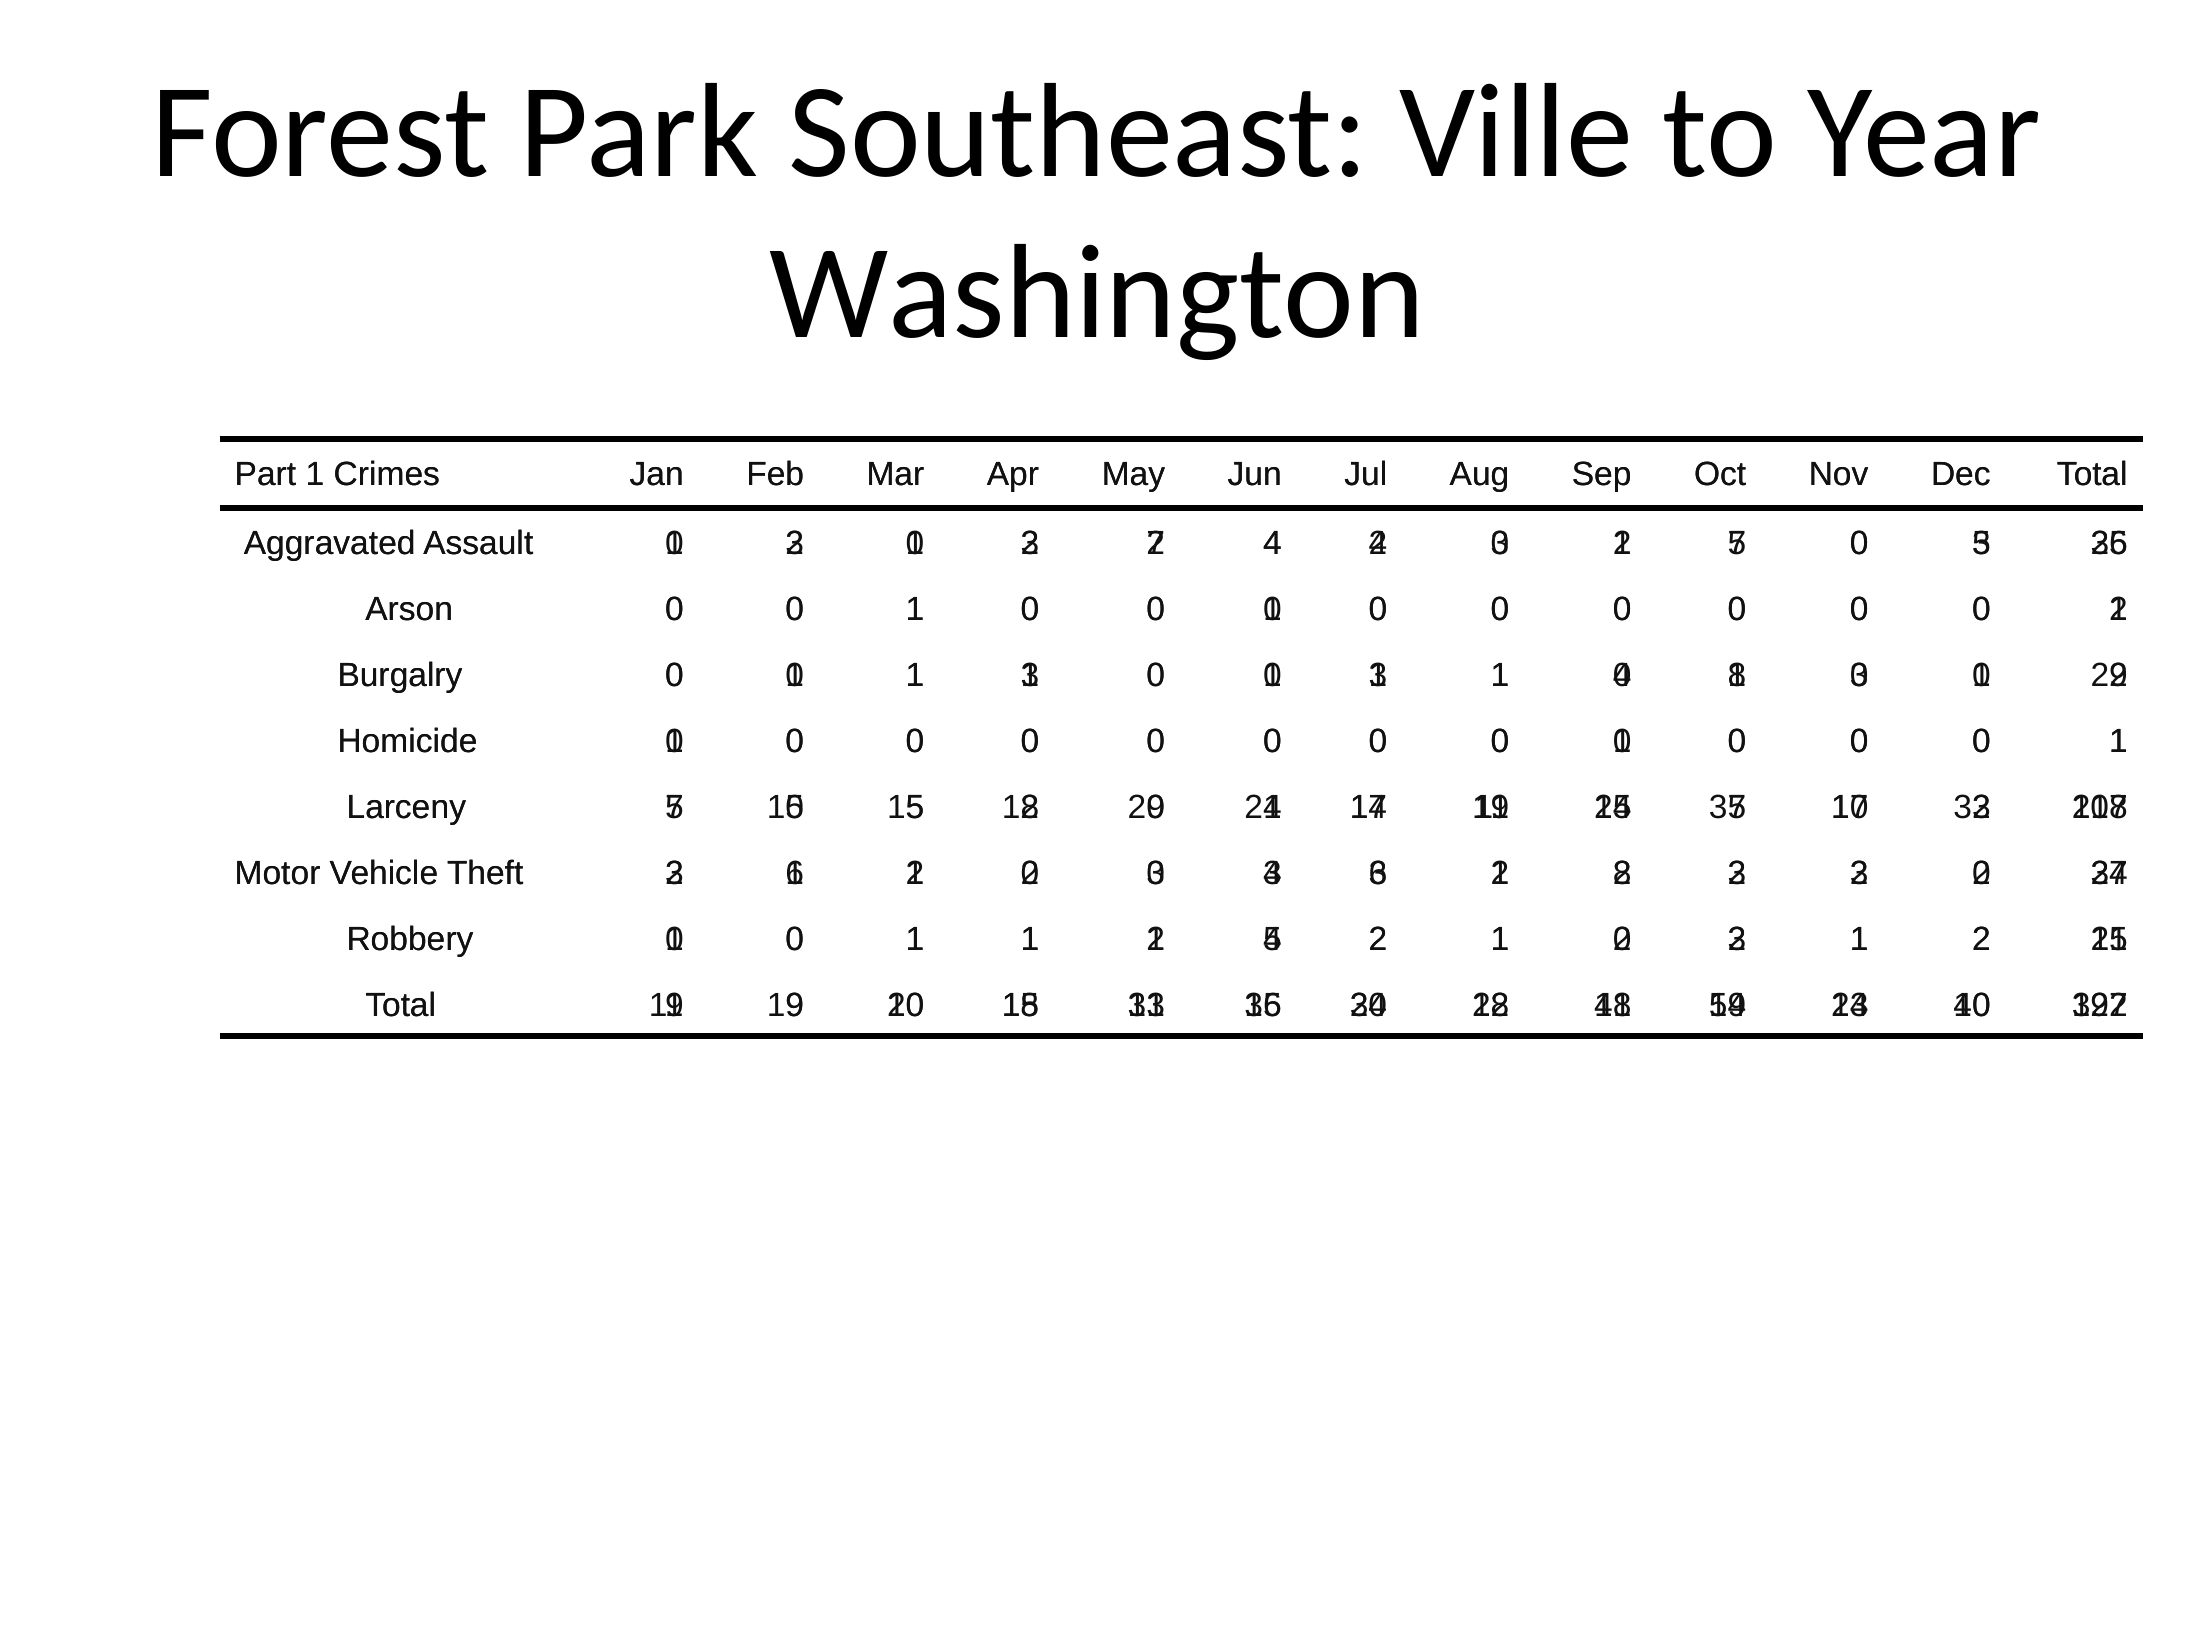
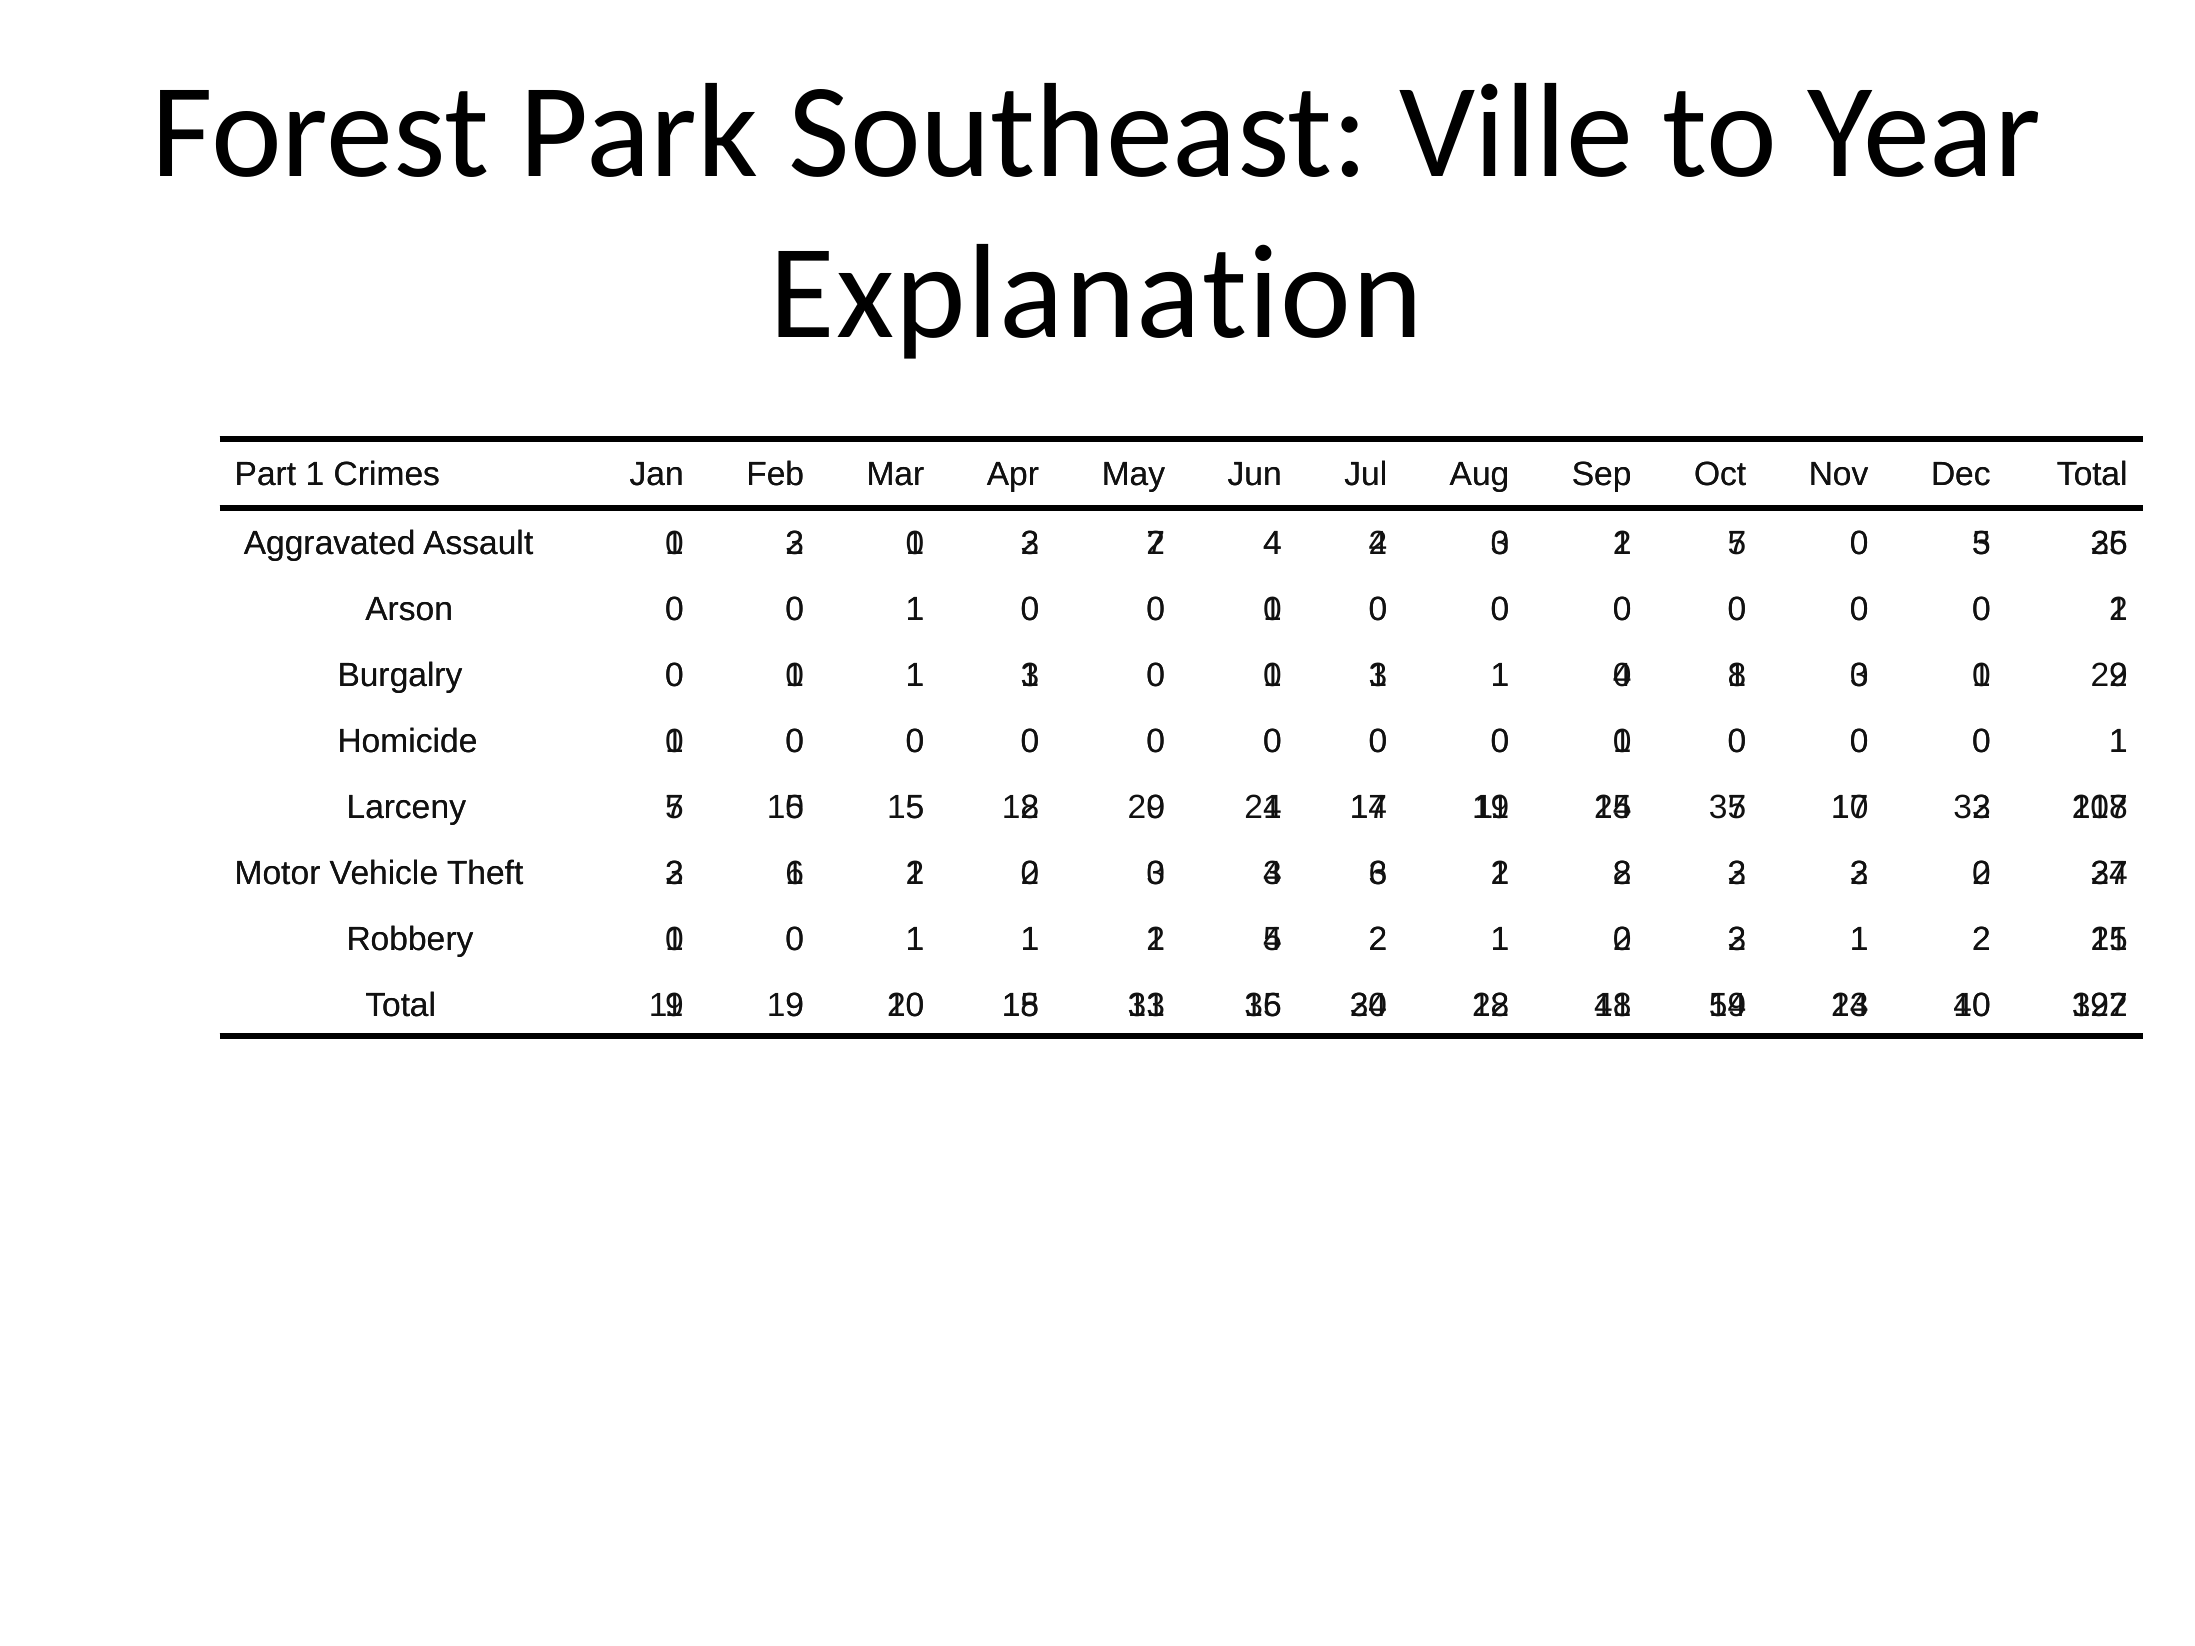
Washington: Washington -> Explanation
